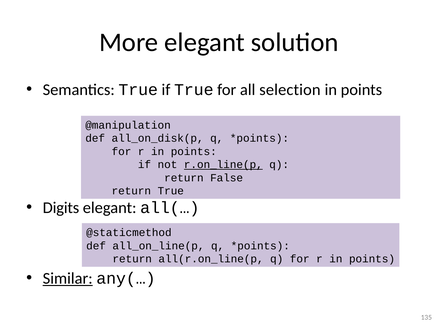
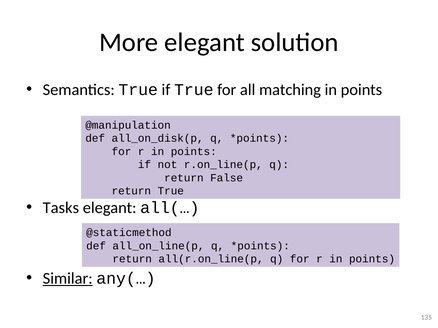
selection: selection -> matching
r.on_line(p underline: present -> none
Digits: Digits -> Tasks
